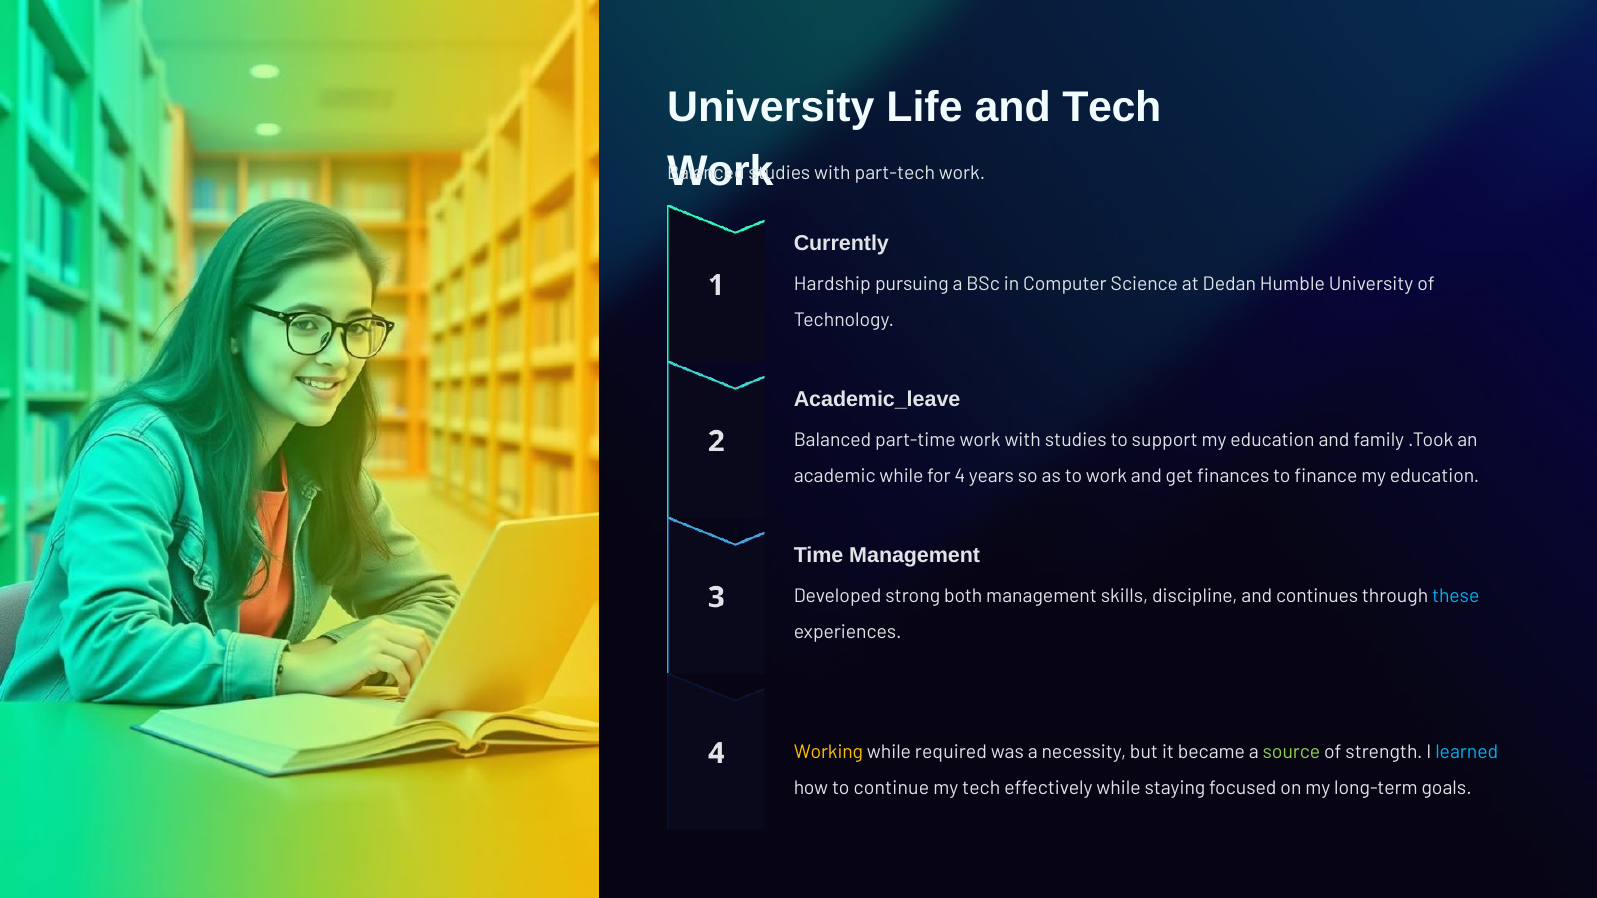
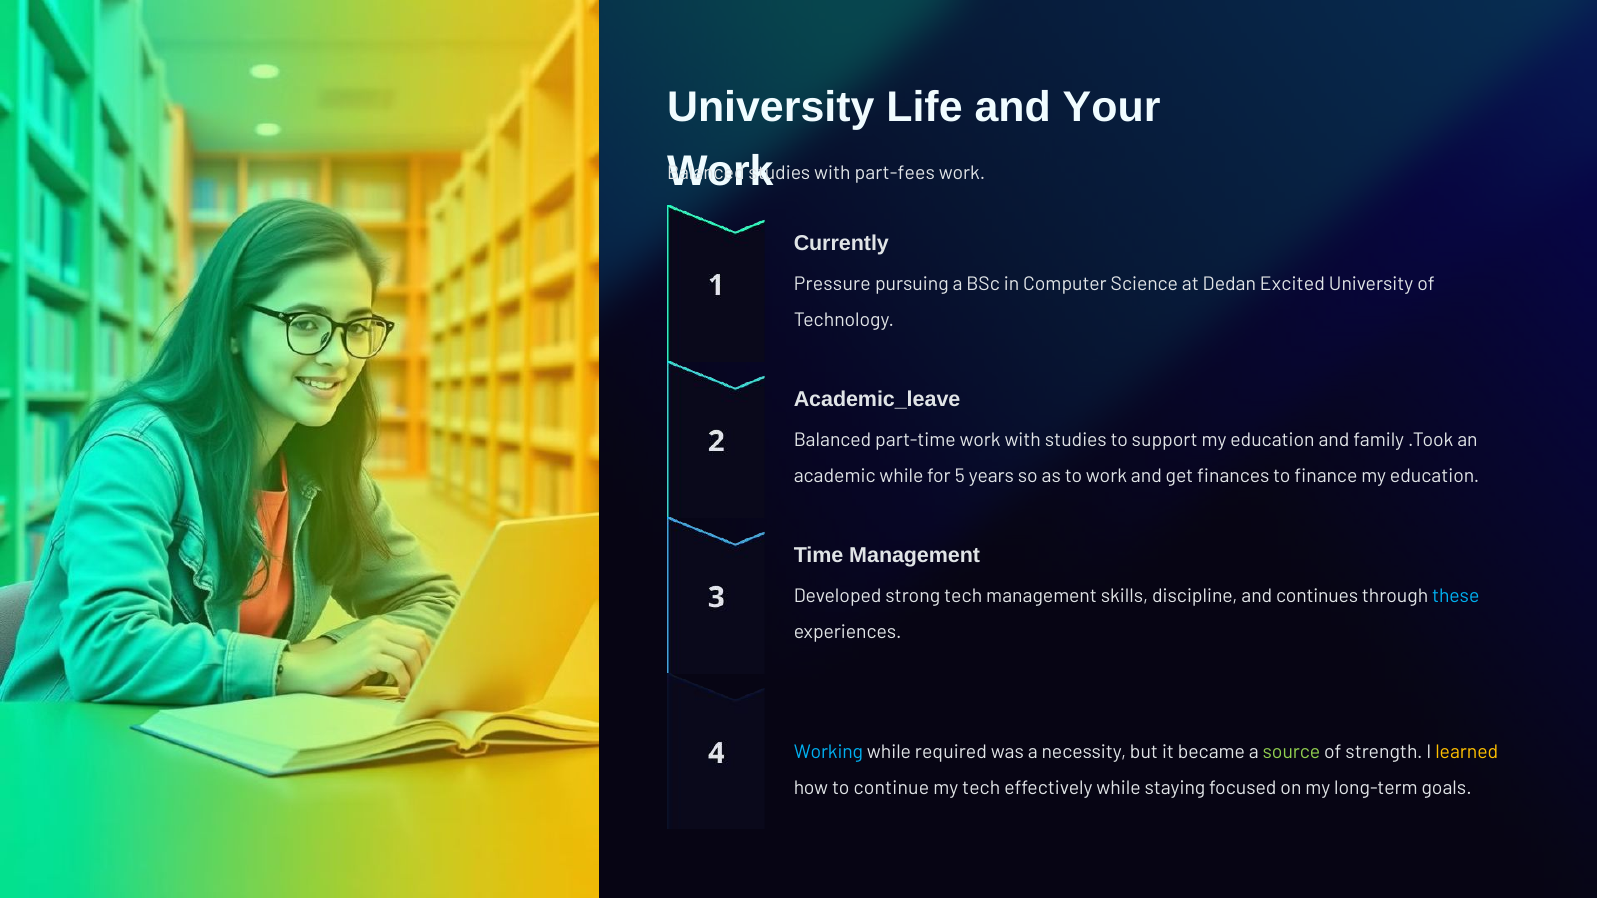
and Tech: Tech -> Your
part-tech: part-tech -> part-fees
Hardship: Hardship -> Pressure
Humble: Humble -> Excited
4: 4 -> 5
strong both: both -> tech
Working colour: yellow -> light blue
learned colour: light blue -> yellow
